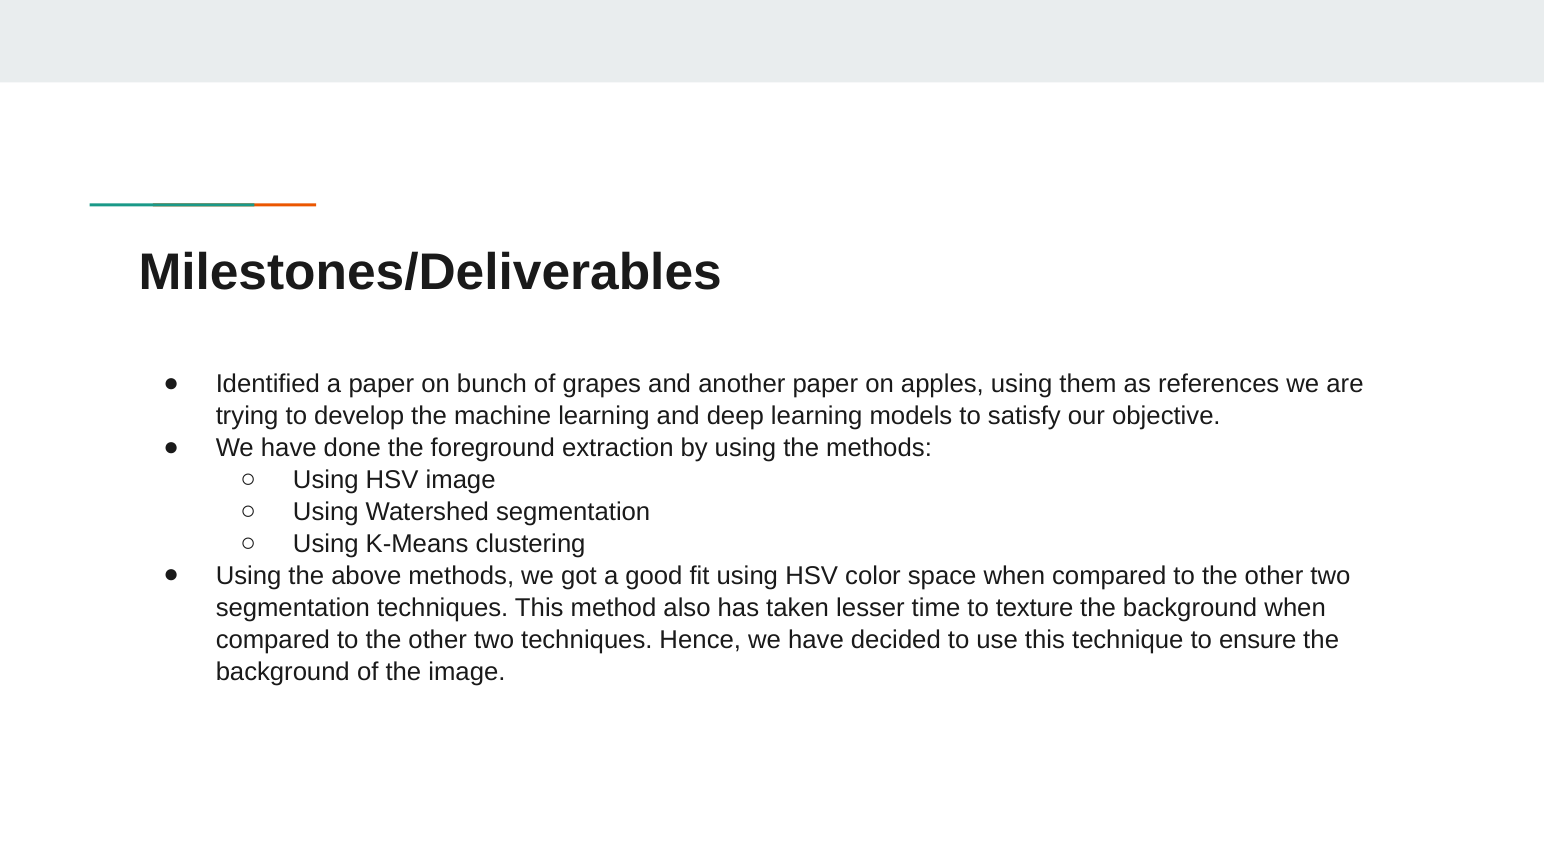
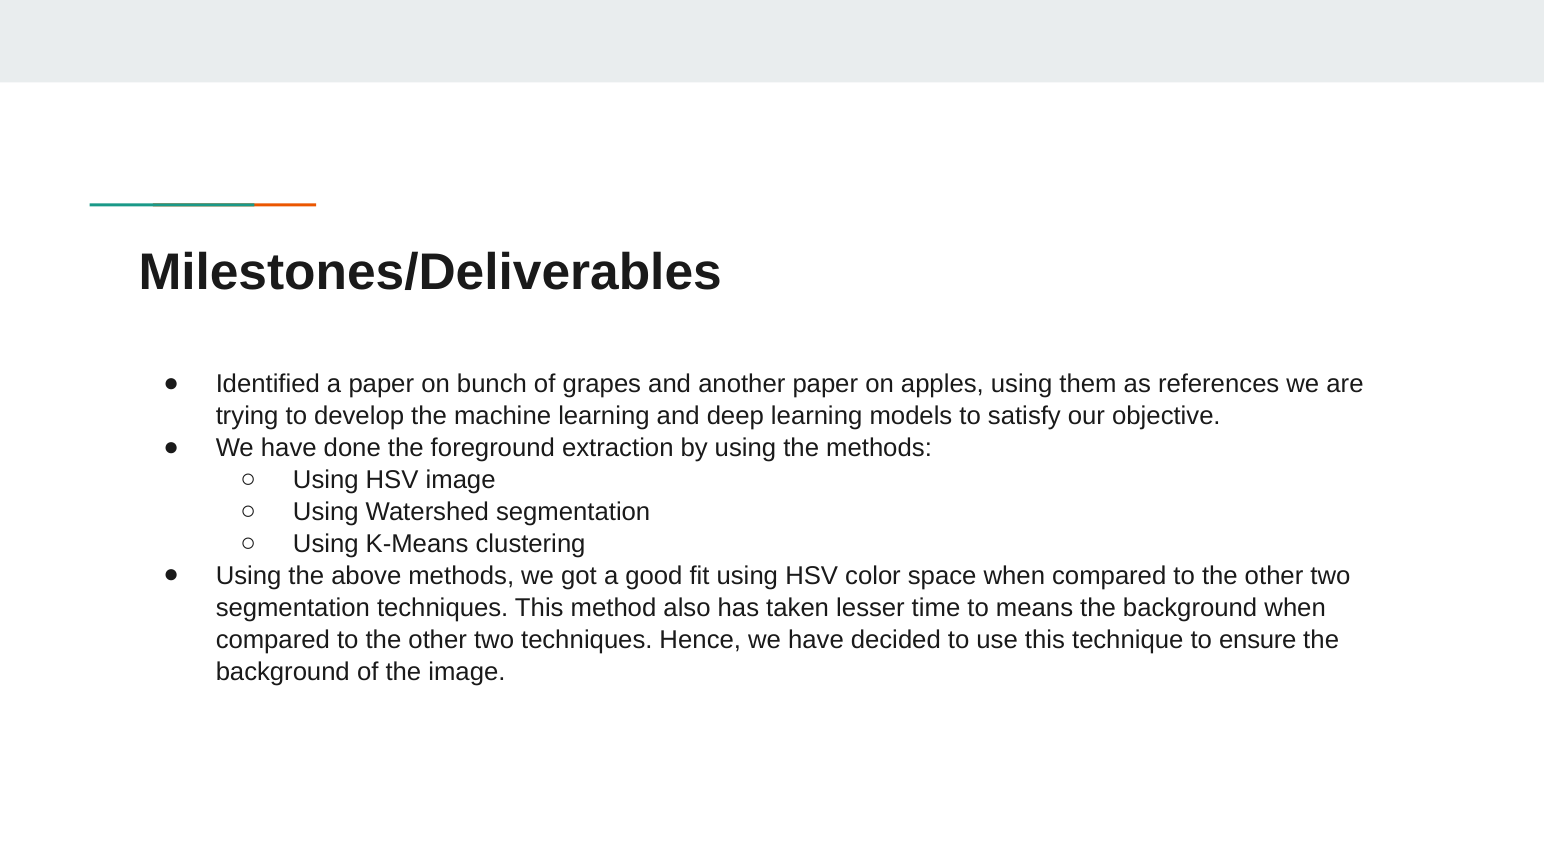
texture: texture -> means
